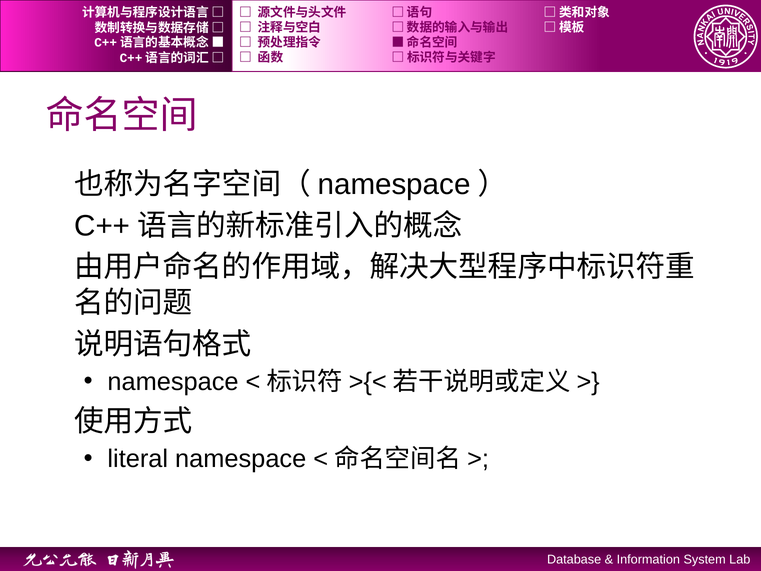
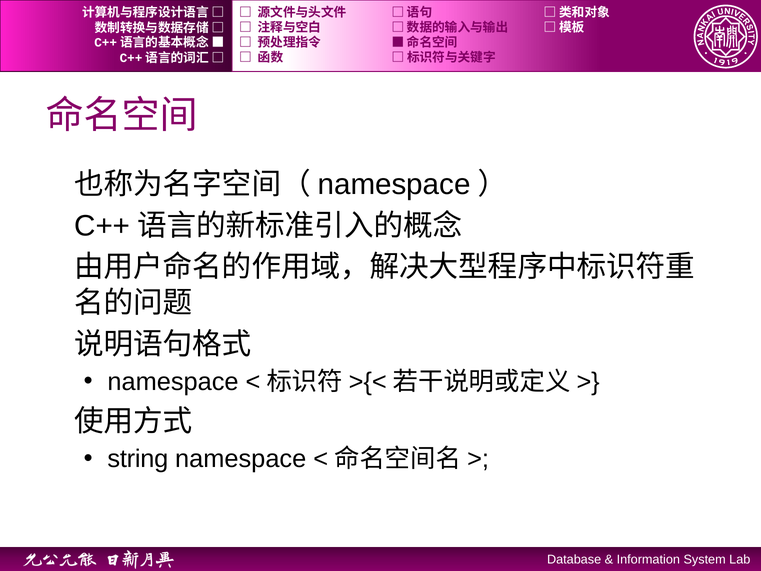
literal: literal -> string
